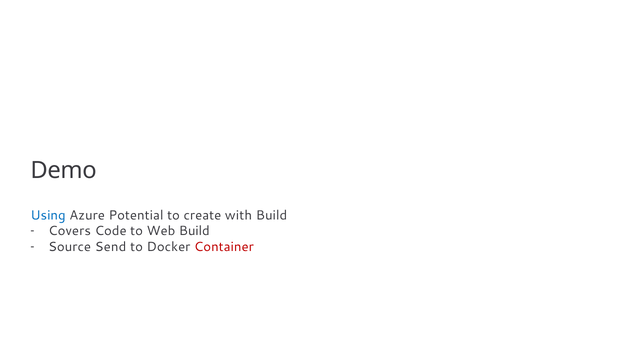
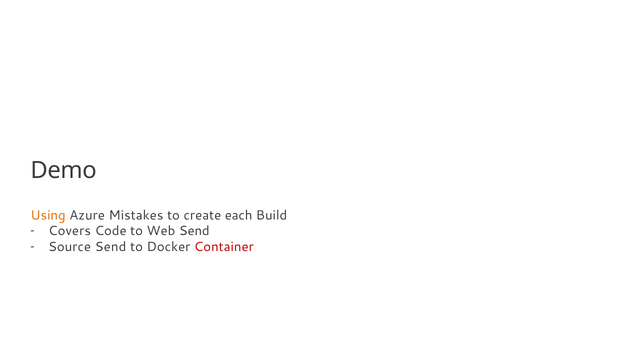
Using colour: blue -> orange
Potential: Potential -> Mistakes
with: with -> each
Web Build: Build -> Send
